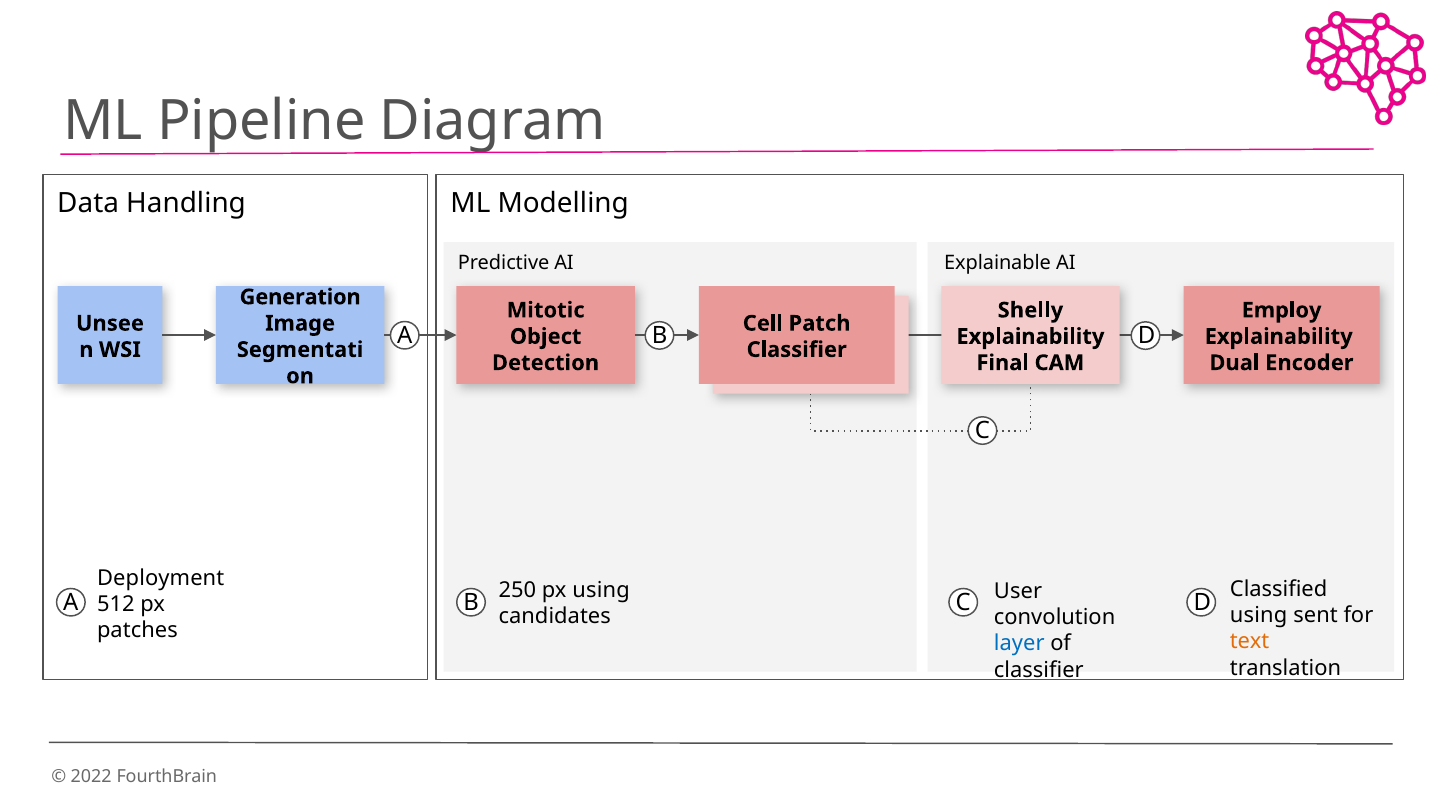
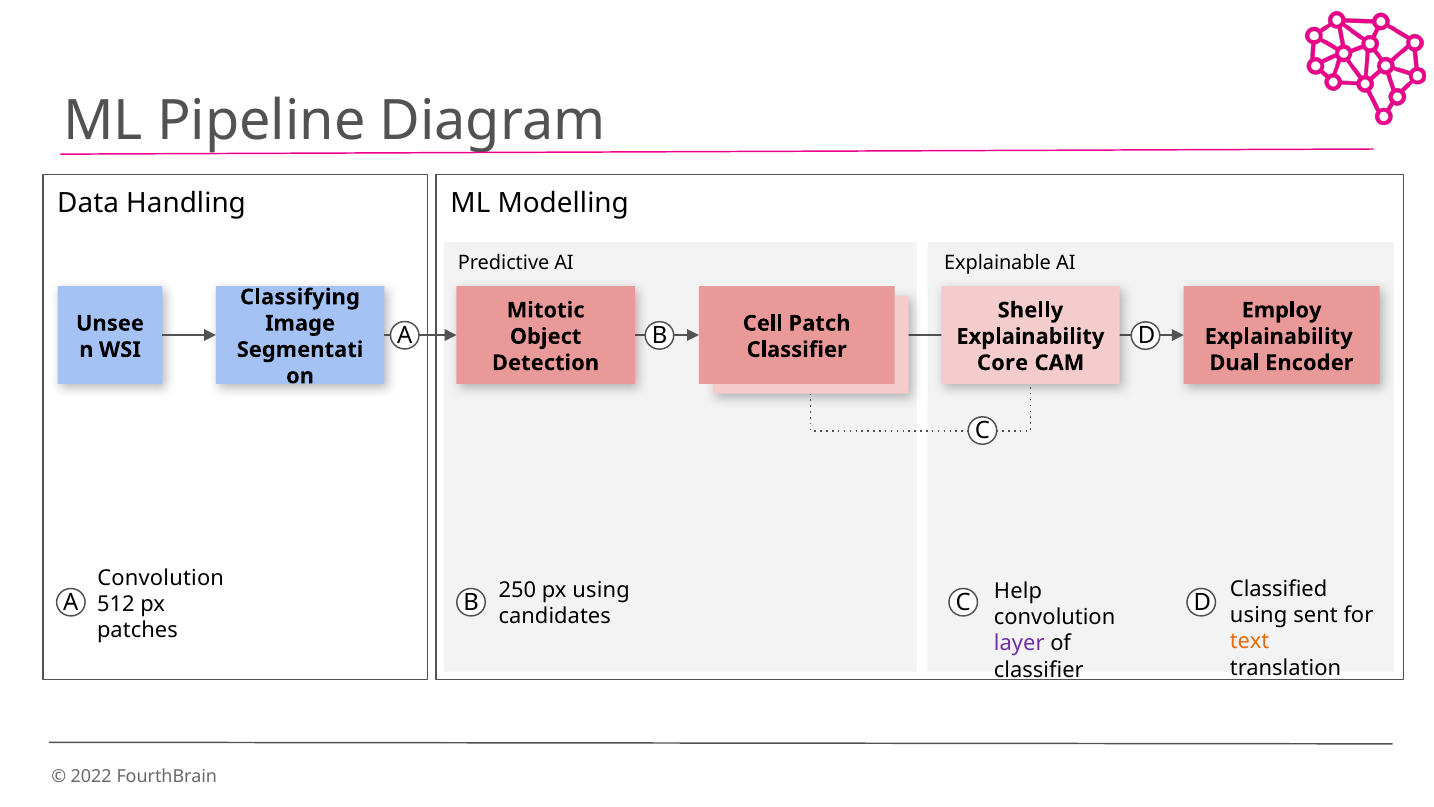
Generation: Generation -> Classifying
Final: Final -> Core
Deployment at (161, 578): Deployment -> Convolution
User: User -> Help
layer colour: blue -> purple
